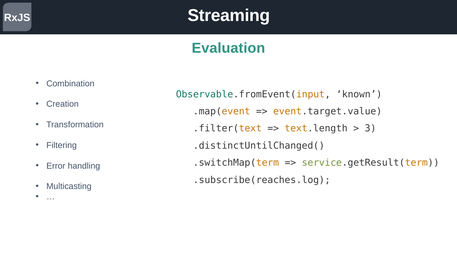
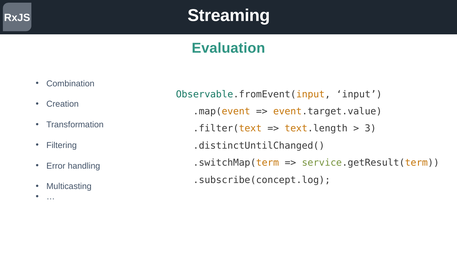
known: known -> input
.subscribe(reaches.log: .subscribe(reaches.log -> .subscribe(concept.log
